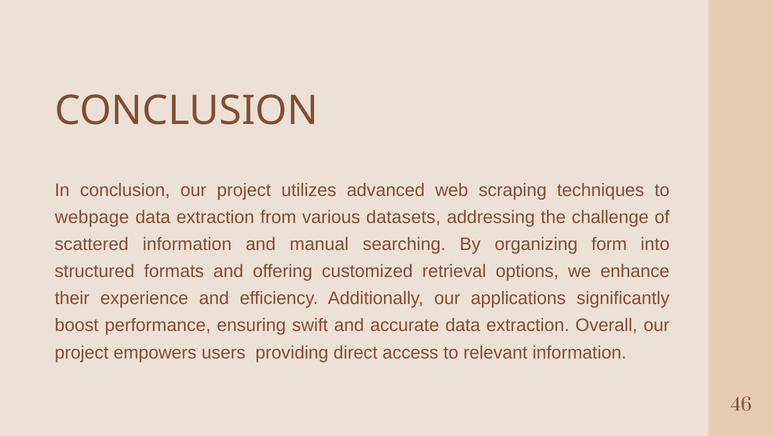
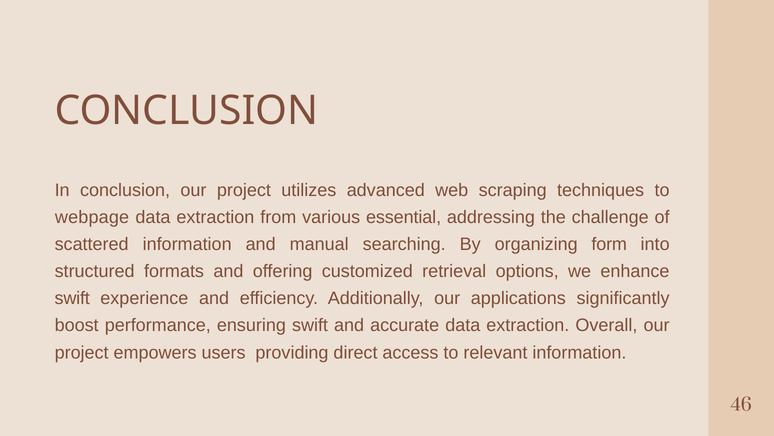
datasets: datasets -> essential
their at (72, 298): their -> swift
